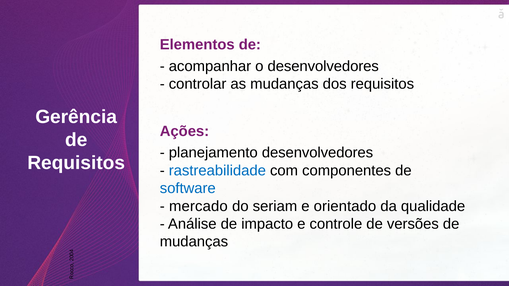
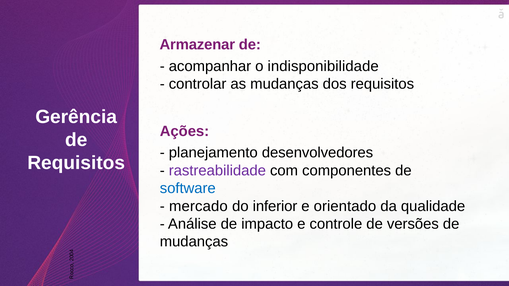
Elementos: Elementos -> Armazenar
o desenvolvedores: desenvolvedores -> indisponibilidade
rastreabilidade colour: blue -> purple
seriam: seriam -> inferior
